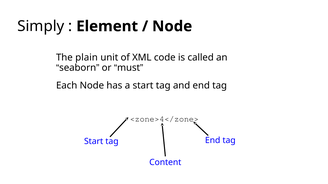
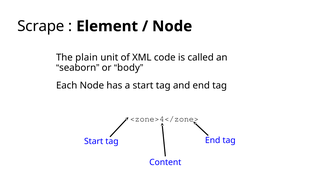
Simply: Simply -> Scrape
must: must -> body
